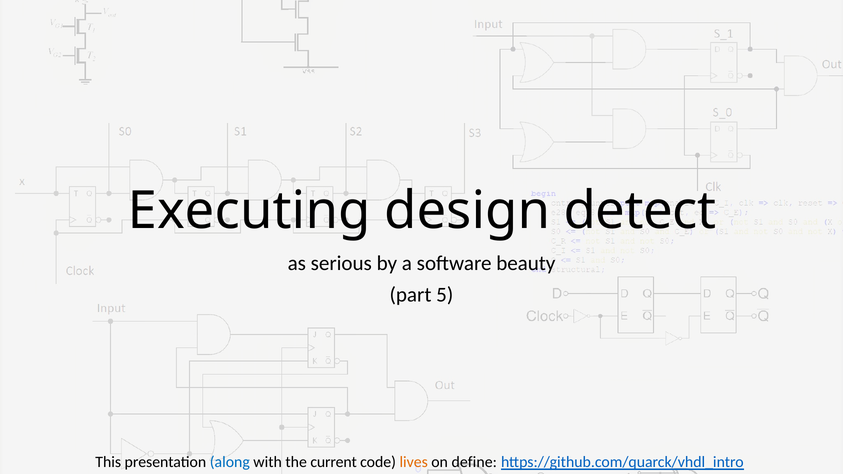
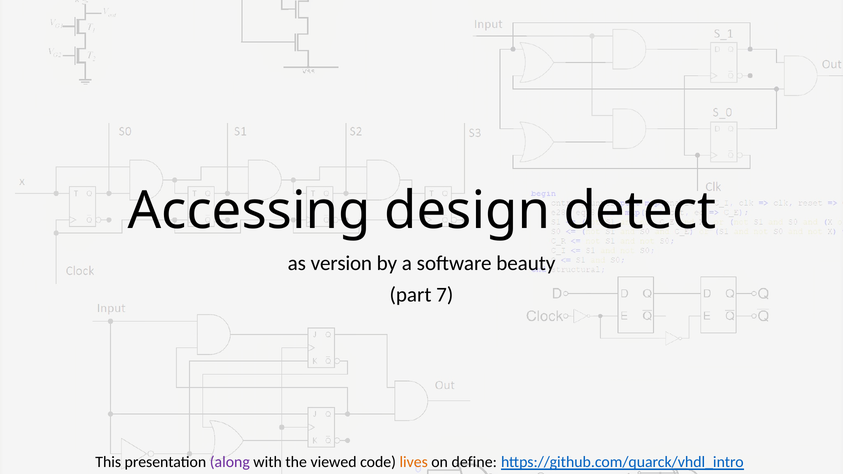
Executing: Executing -> Accessing
serious: serious -> version
5: 5 -> 7
along colour: blue -> purple
current: current -> viewed
